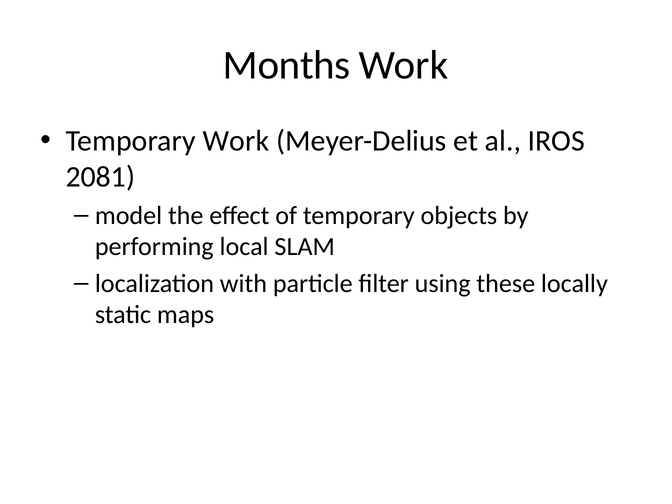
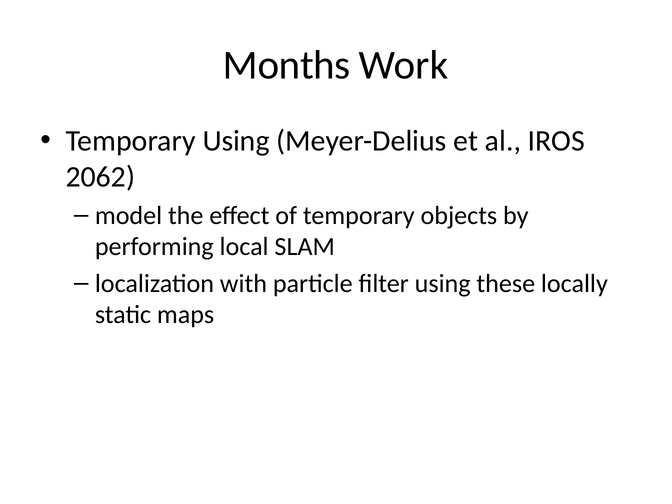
Temporary Work: Work -> Using
2081: 2081 -> 2062
